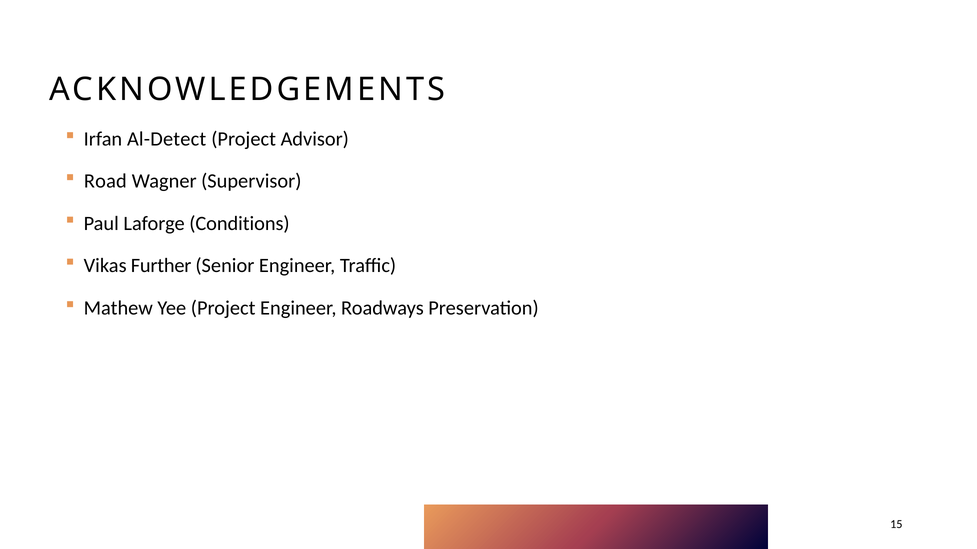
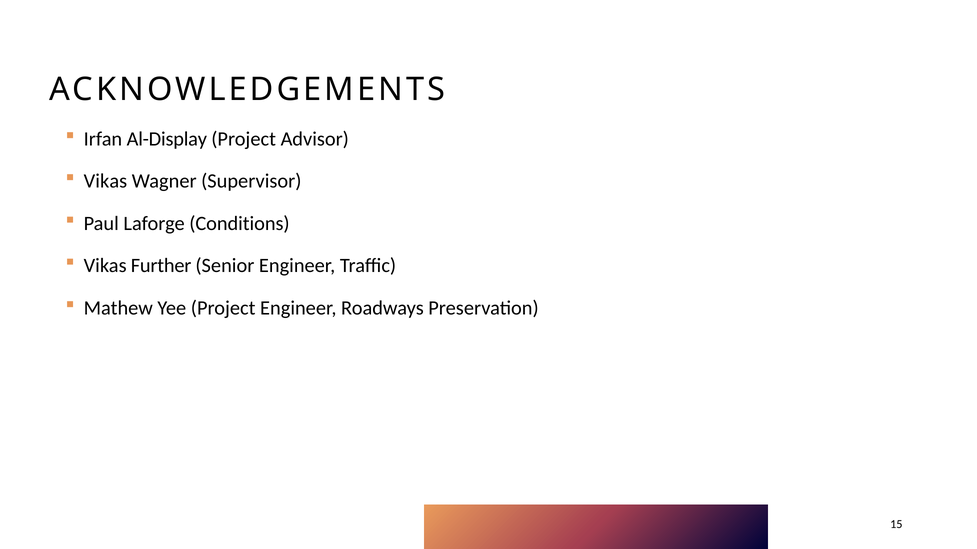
Al-Detect: Al-Detect -> Al-Display
Road at (105, 181): Road -> Vikas
